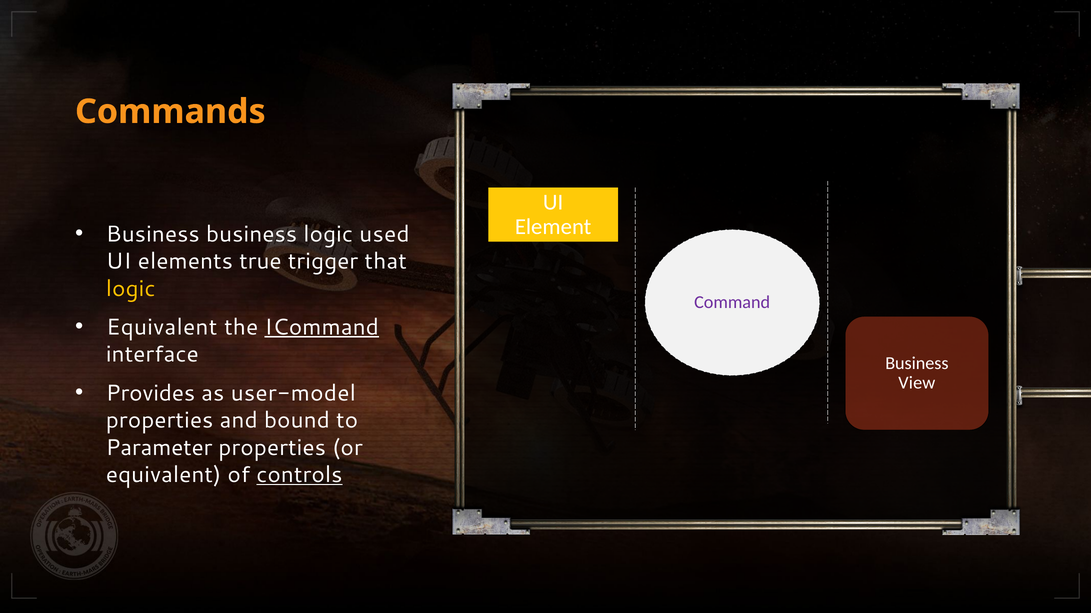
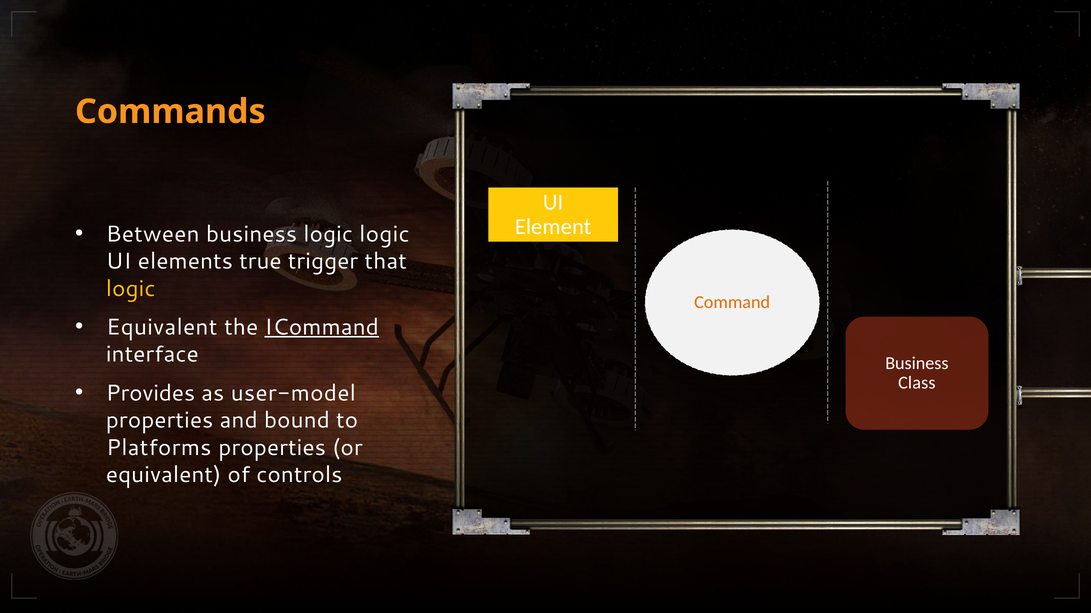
Business at (153, 234): Business -> Between
logic used: used -> logic
Command colour: purple -> orange
View: View -> Class
Parameter: Parameter -> Platforms
controls underline: present -> none
